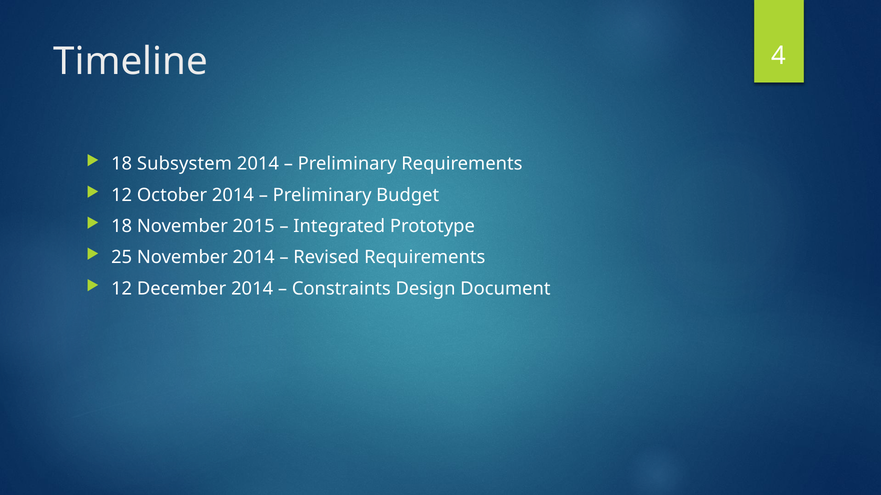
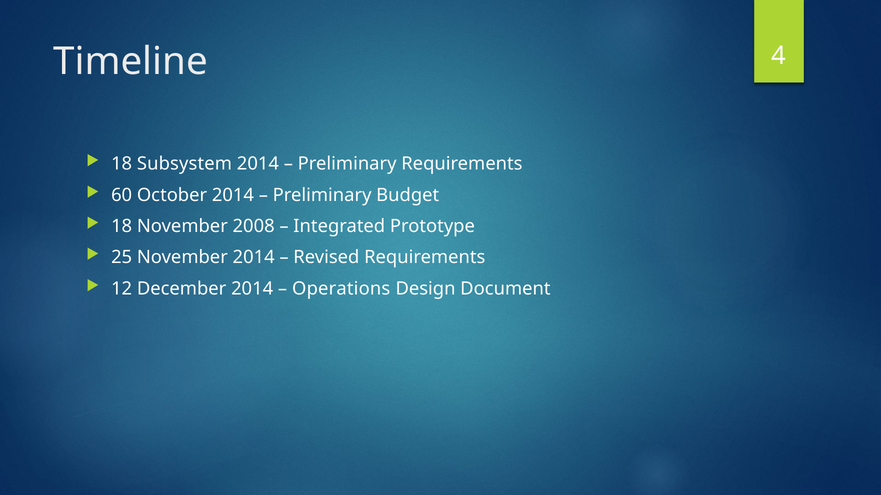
12 at (122, 195): 12 -> 60
2015: 2015 -> 2008
Constraints: Constraints -> Operations
